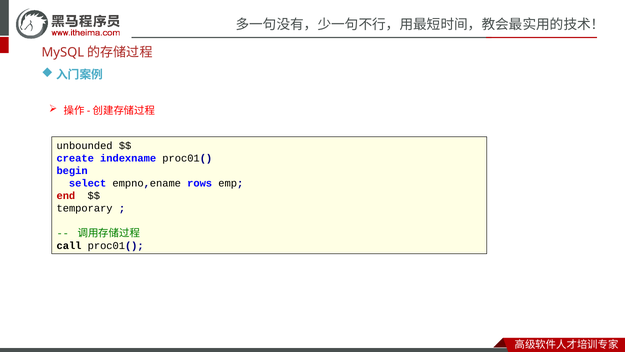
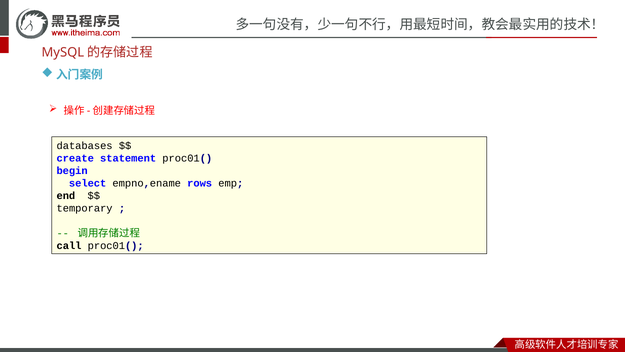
unbounded: unbounded -> databases
indexname: indexname -> statement
end colour: red -> black
